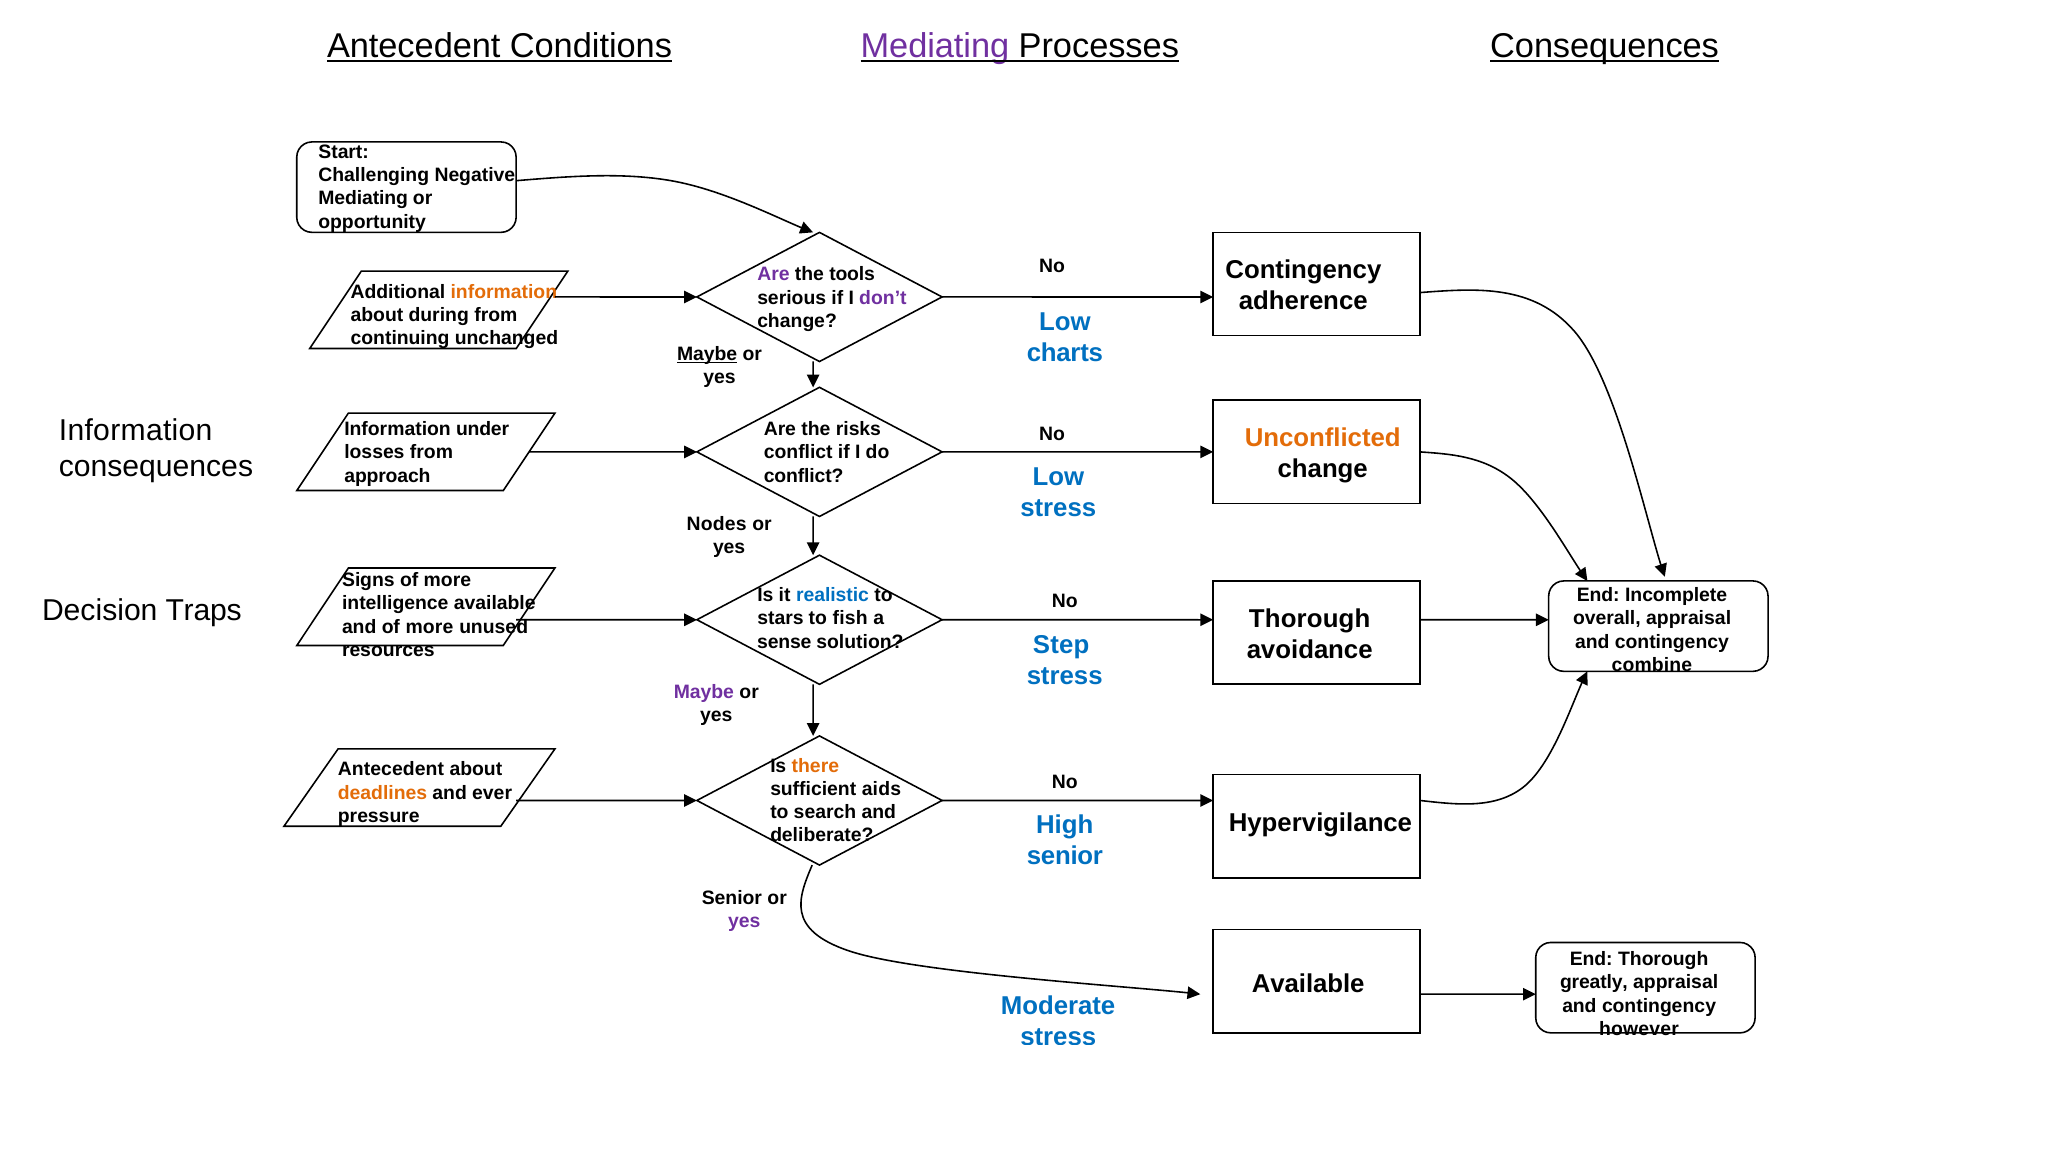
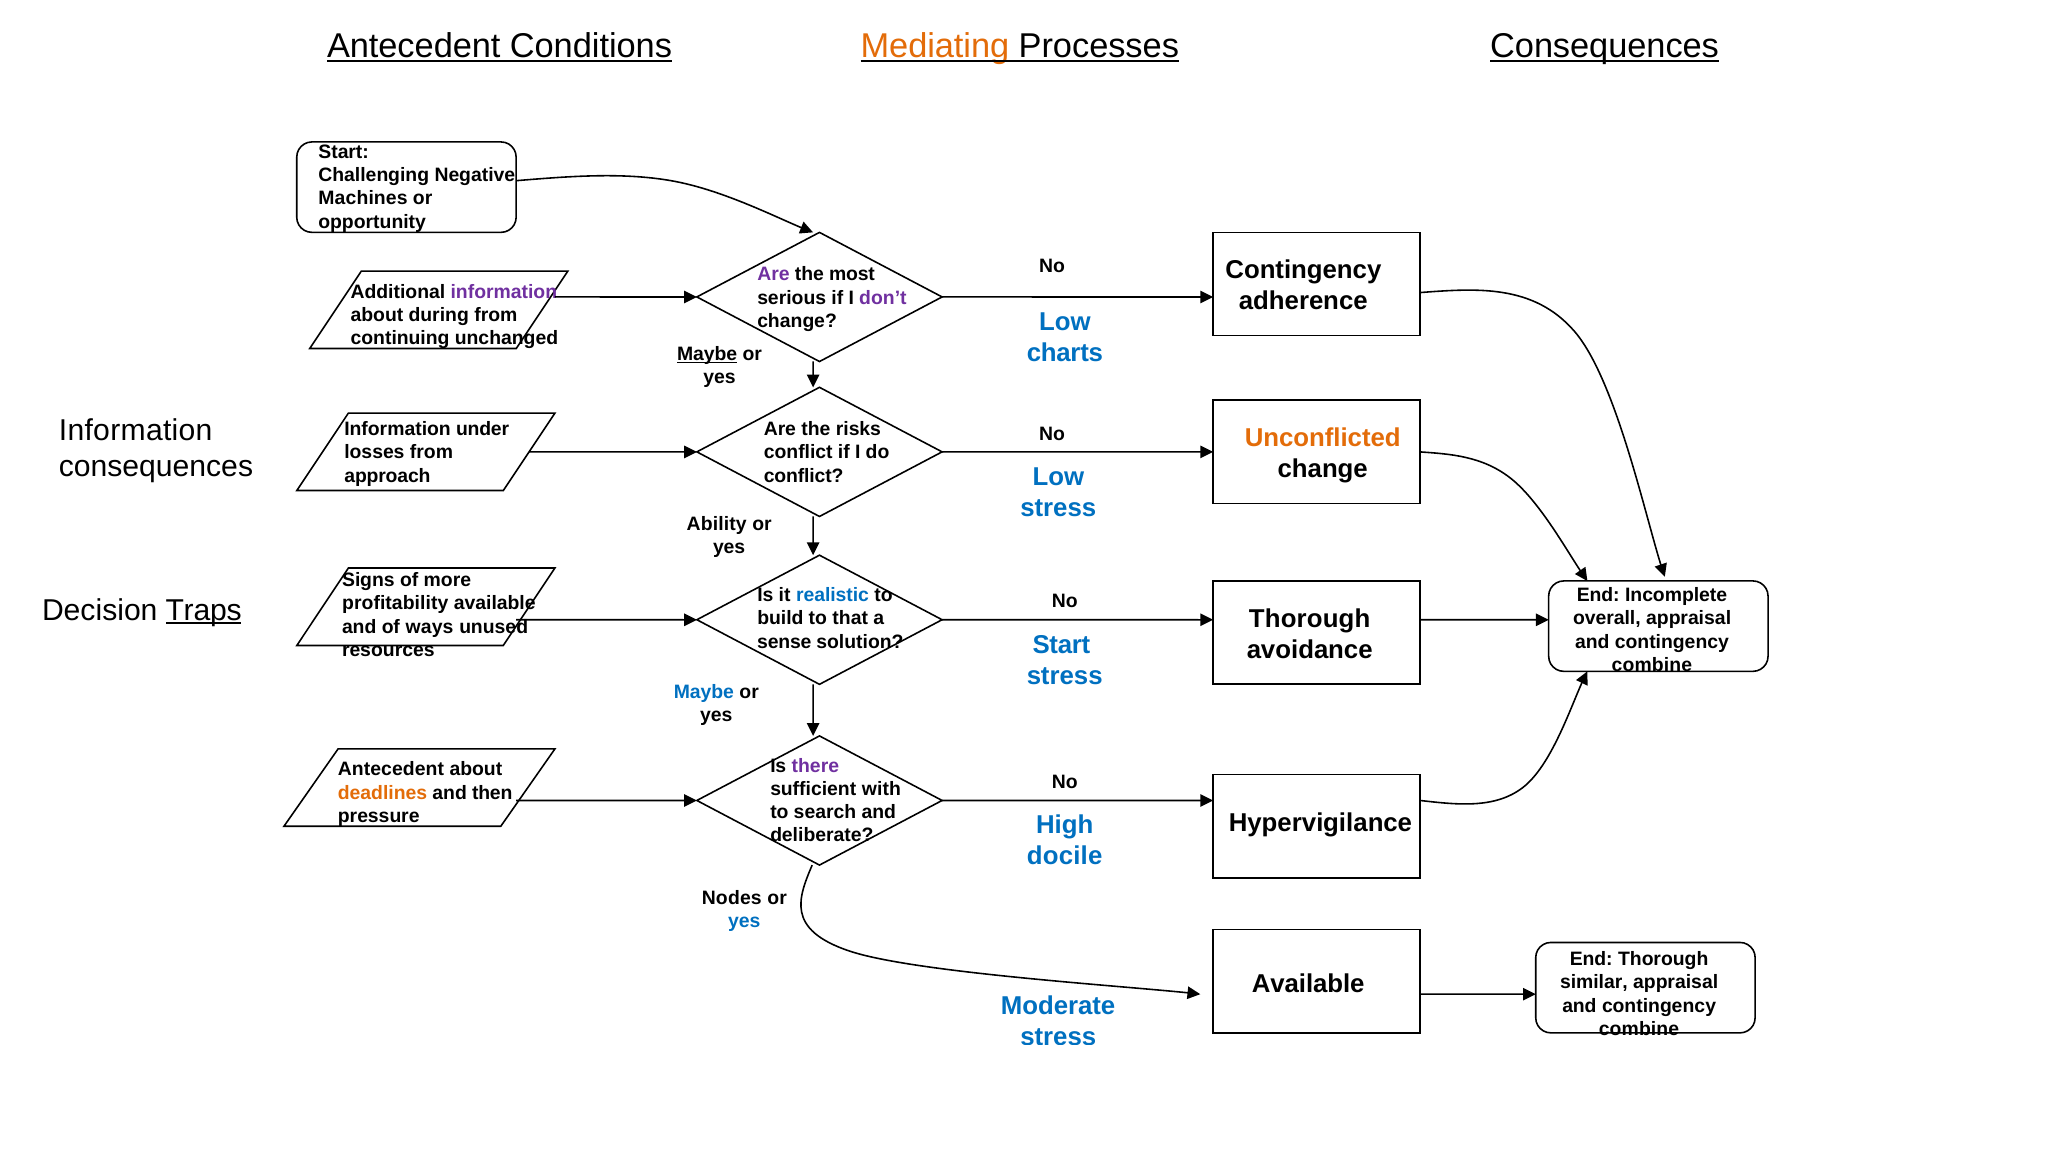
Mediating at (935, 46) colour: purple -> orange
Mediating at (363, 198): Mediating -> Machines
tools: tools -> most
information at (504, 292) colour: orange -> purple
Nodes: Nodes -> Ability
intelligence: intelligence -> profitability
Traps underline: none -> present
stars: stars -> build
fish: fish -> that
and of more: more -> ways
Step at (1061, 644): Step -> Start
Maybe at (704, 692) colour: purple -> blue
there colour: orange -> purple
aids: aids -> with
ever: ever -> then
senior at (1065, 856): senior -> docile
Senior at (732, 898): Senior -> Nodes
yes at (744, 921) colour: purple -> blue
greatly: greatly -> similar
however at (1639, 1029): however -> combine
